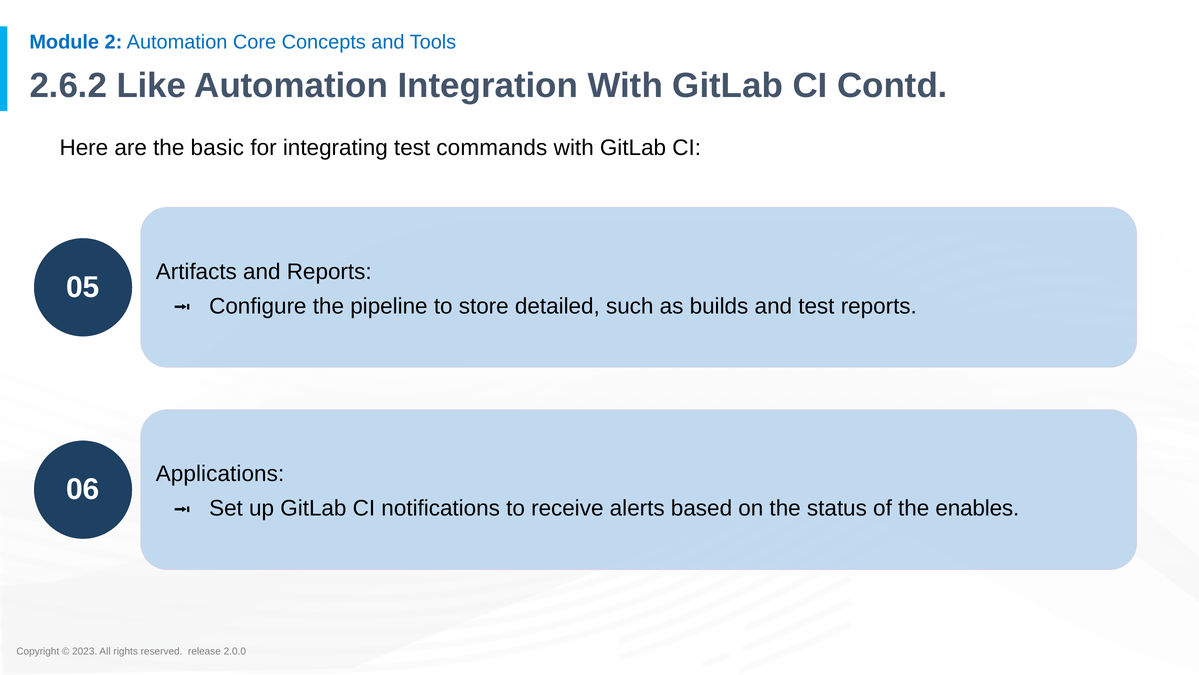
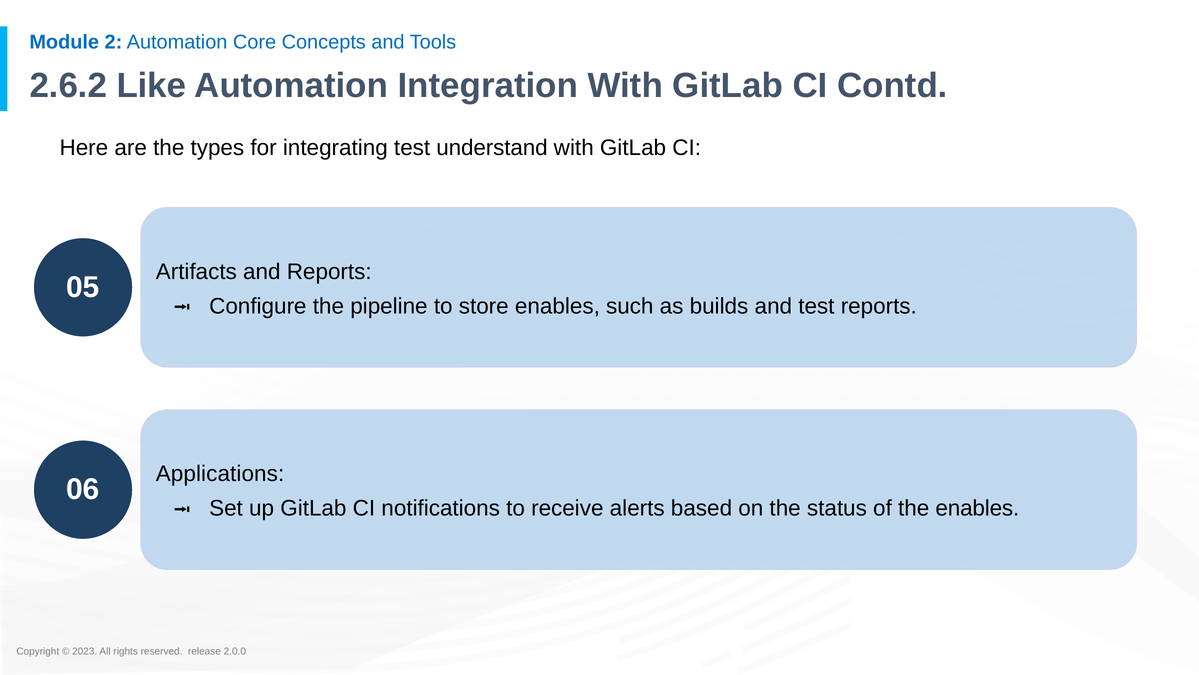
basic: basic -> types
commands: commands -> understand
store detailed: detailed -> enables
